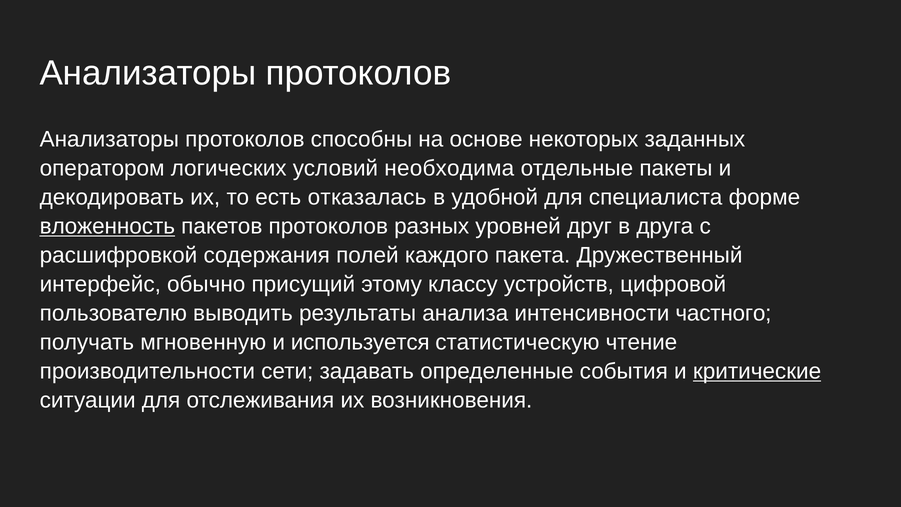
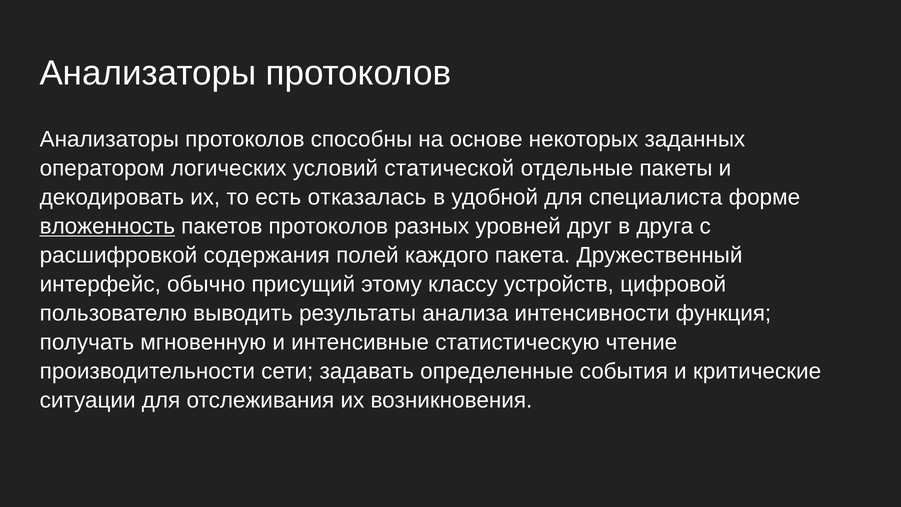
необходима: необходима -> статической
частного: частного -> функция
используется: используется -> интенсивные
критические underline: present -> none
